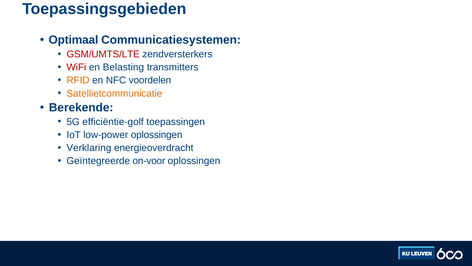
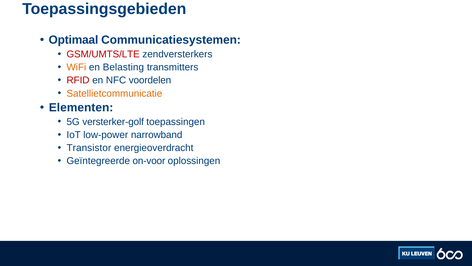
WiFi colour: red -> orange
RFID colour: orange -> red
Berekende: Berekende -> Elementen
efficiëntie-golf: efficiëntie-golf -> versterker-golf
low-power oplossingen: oplossingen -> narrowband
Verklaring: Verklaring -> Transistor
